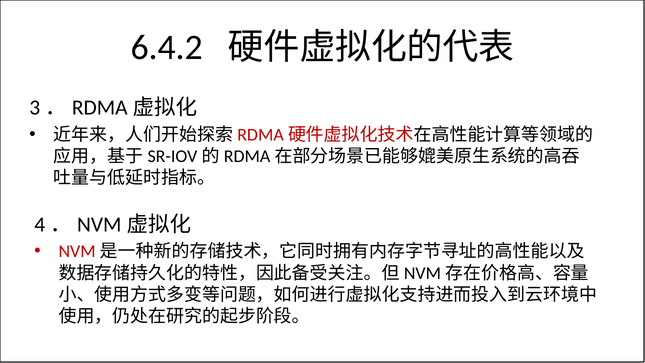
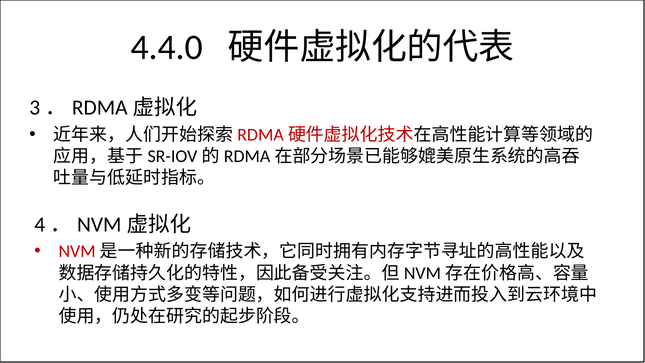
6.4.2: 6.4.2 -> 4.4.0
